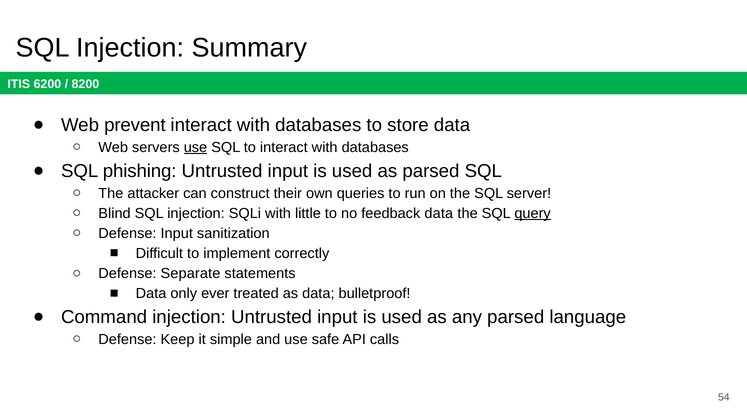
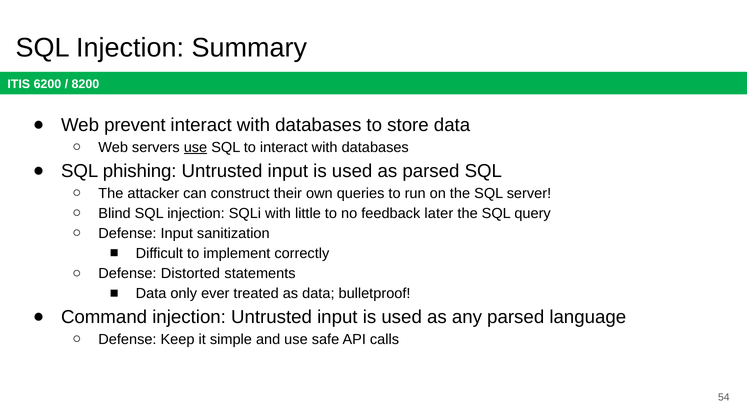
feedback data: data -> later
query underline: present -> none
Separate: Separate -> Distorted
